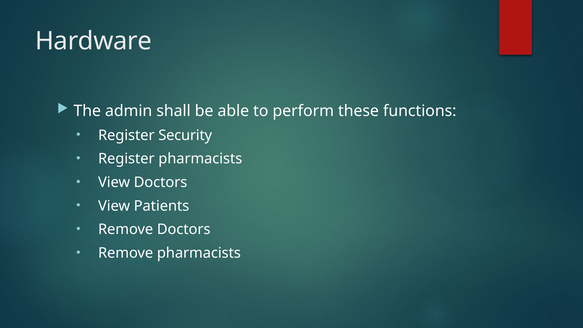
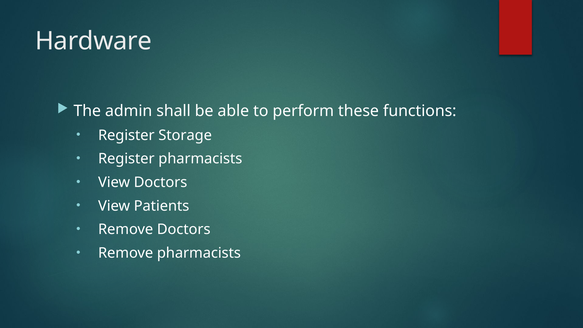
Security: Security -> Storage
